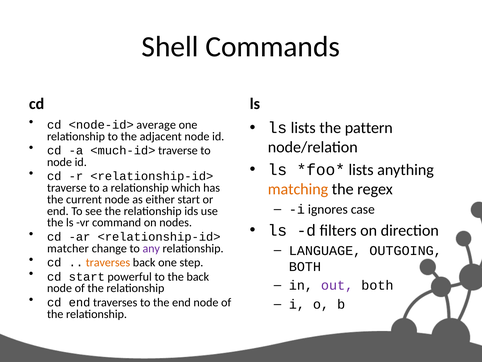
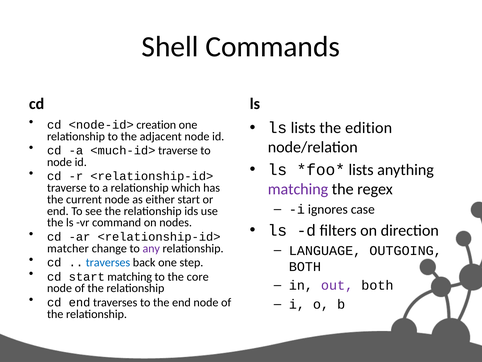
average: average -> creation
pattern: pattern -> edition
matching at (298, 189) colour: orange -> purple
traverses at (108, 262) colour: orange -> blue
start powerful: powerful -> matching
the back: back -> core
